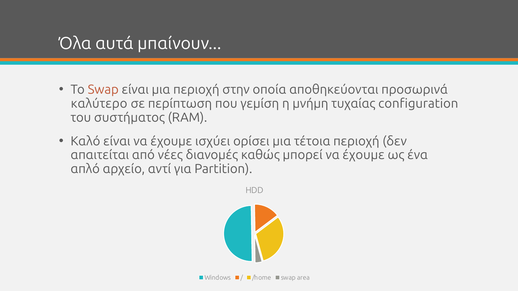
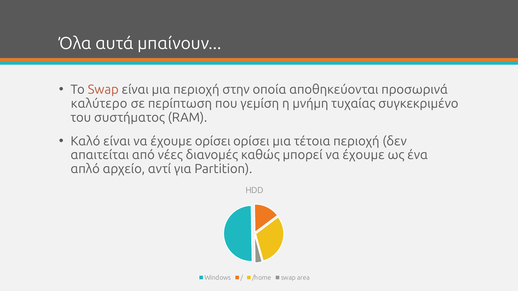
configuration: configuration -> συγκεκριμένο
έχουμε ισχύει: ισχύει -> ορίσει
